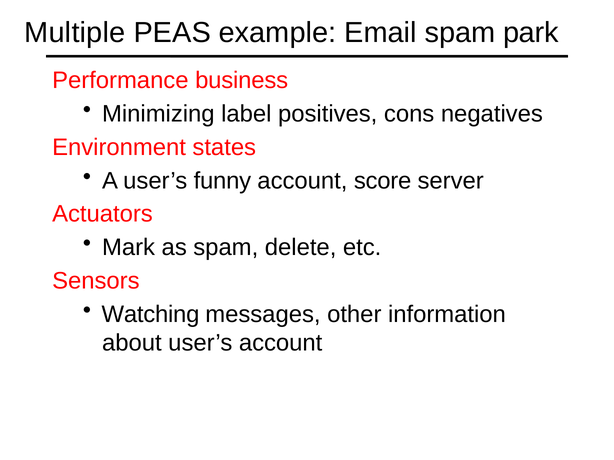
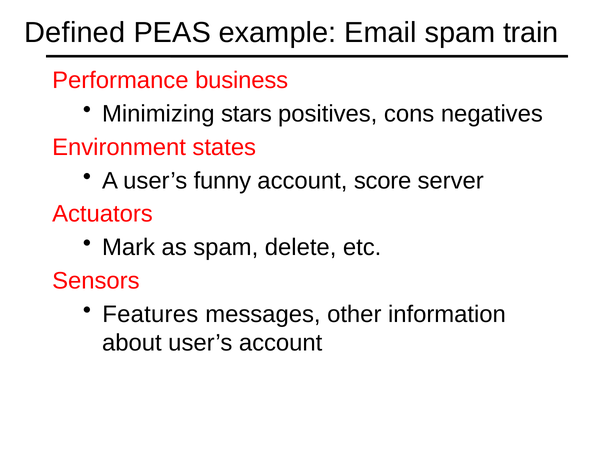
Multiple: Multiple -> Defined
park: park -> train
label: label -> stars
Watching: Watching -> Features
